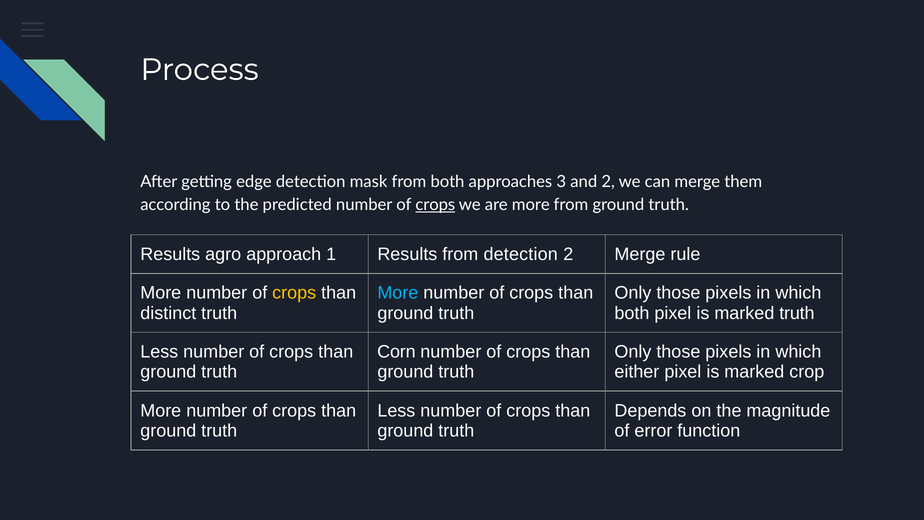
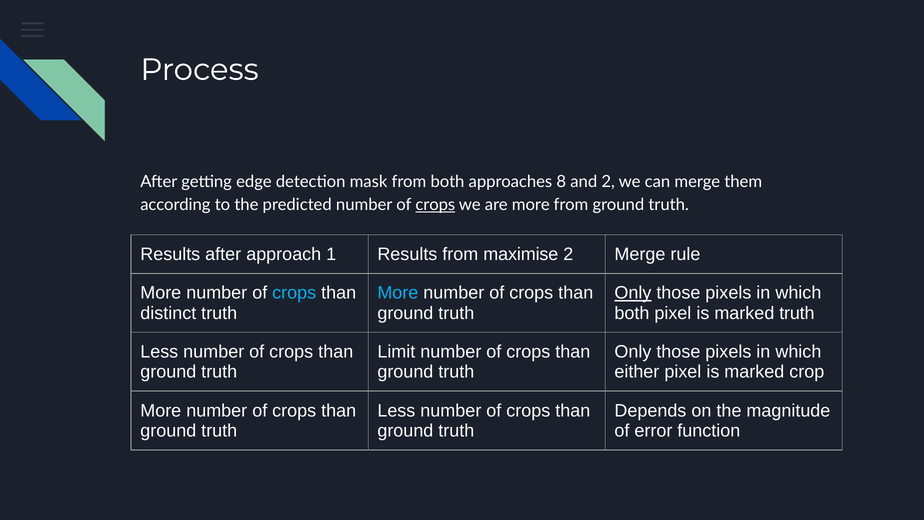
3: 3 -> 8
Results agro: agro -> after
from detection: detection -> maximise
crops at (294, 293) colour: yellow -> light blue
Only at (633, 293) underline: none -> present
Corn: Corn -> Limit
